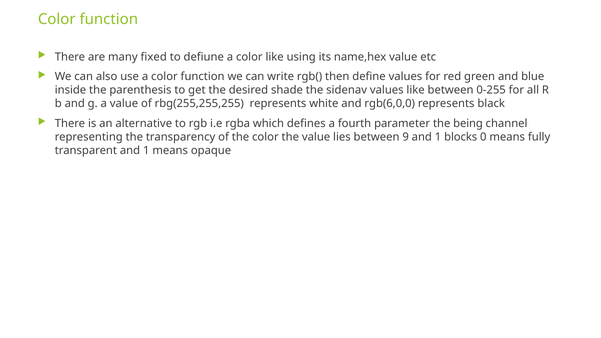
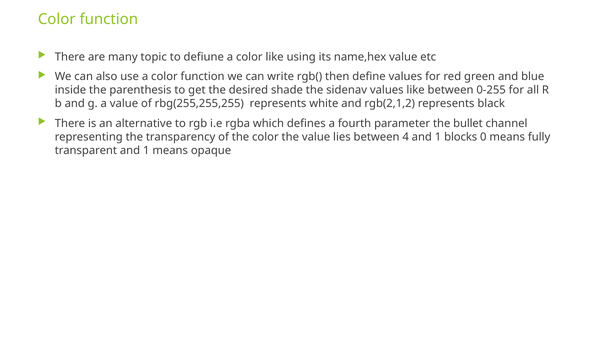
fixed: fixed -> topic
rgb(6,0,0: rgb(6,0,0 -> rgb(2,1,2
being: being -> bullet
9: 9 -> 4
